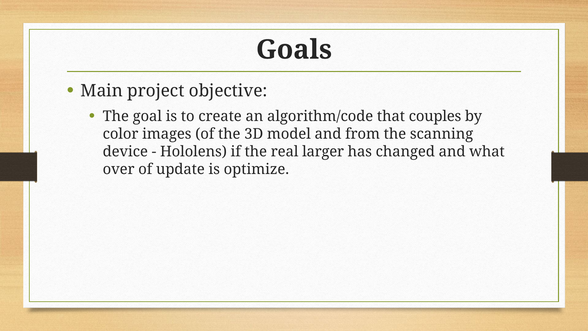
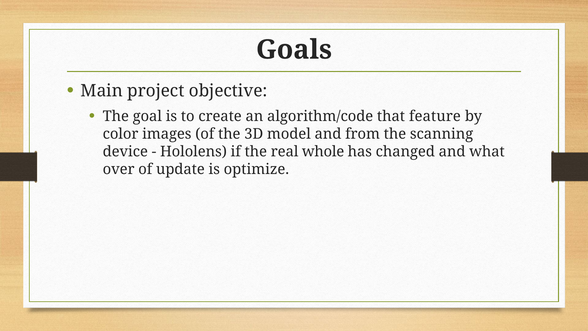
couples: couples -> feature
larger: larger -> whole
